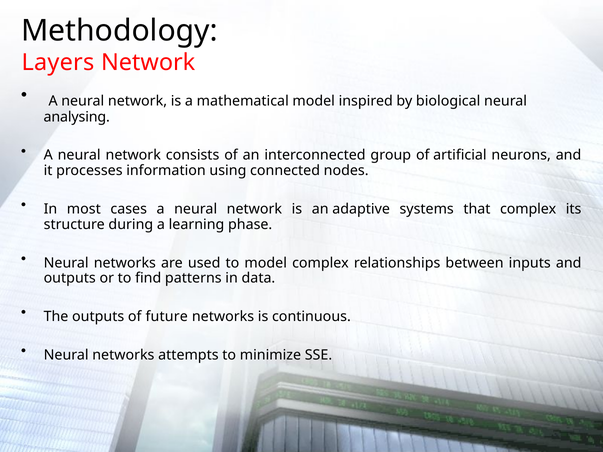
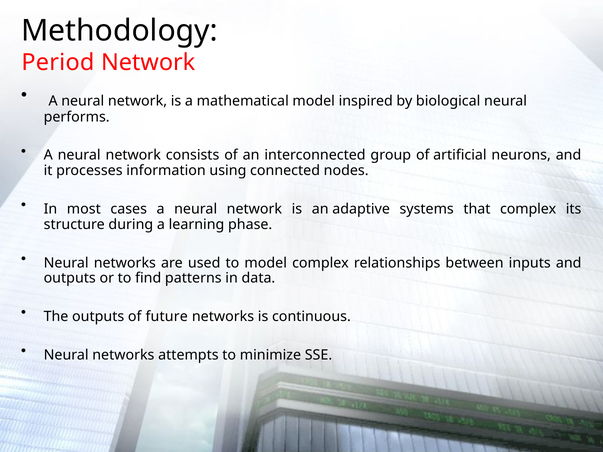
Layers: Layers -> Period
analysing: analysing -> performs
